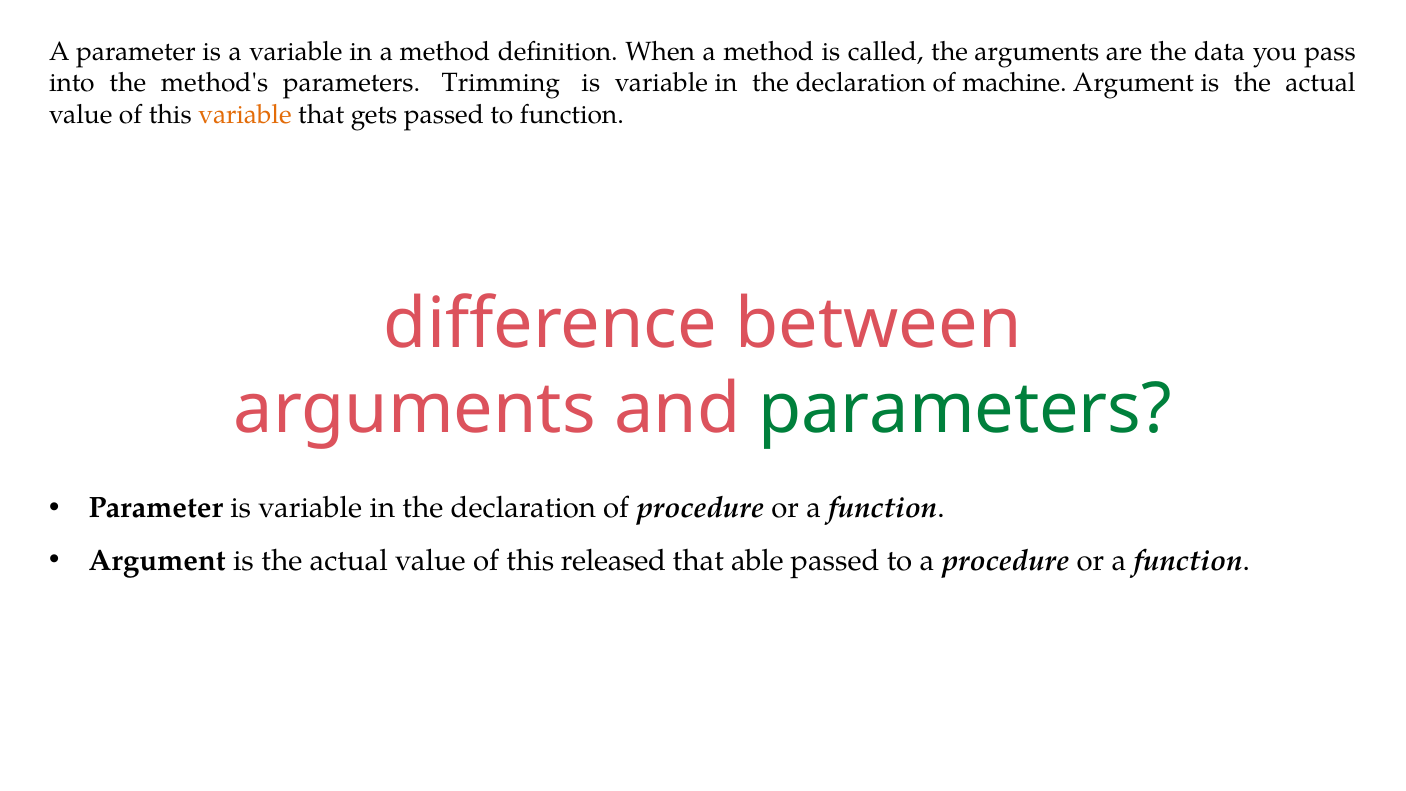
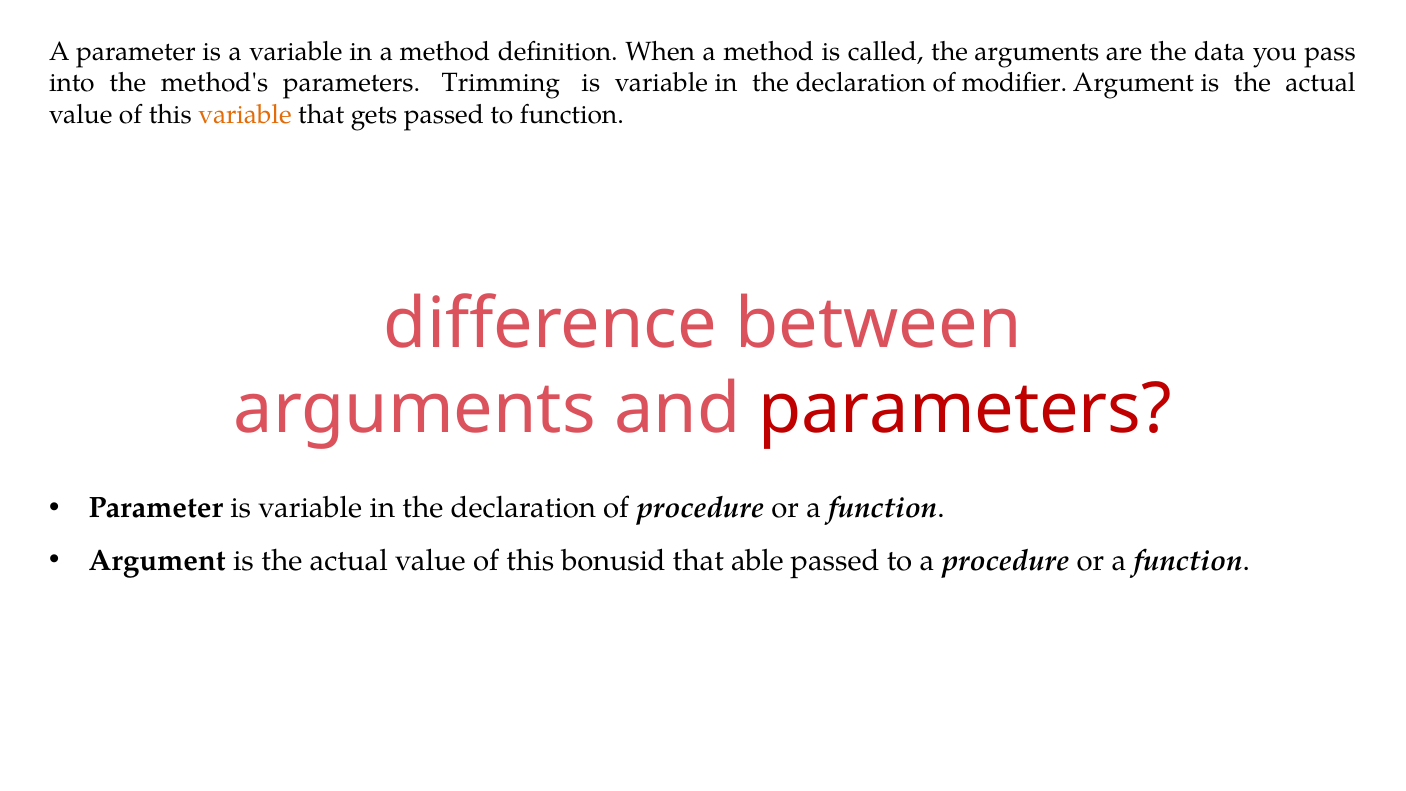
machine: machine -> modifier
parameters at (965, 409) colour: green -> red
released: released -> bonusid
